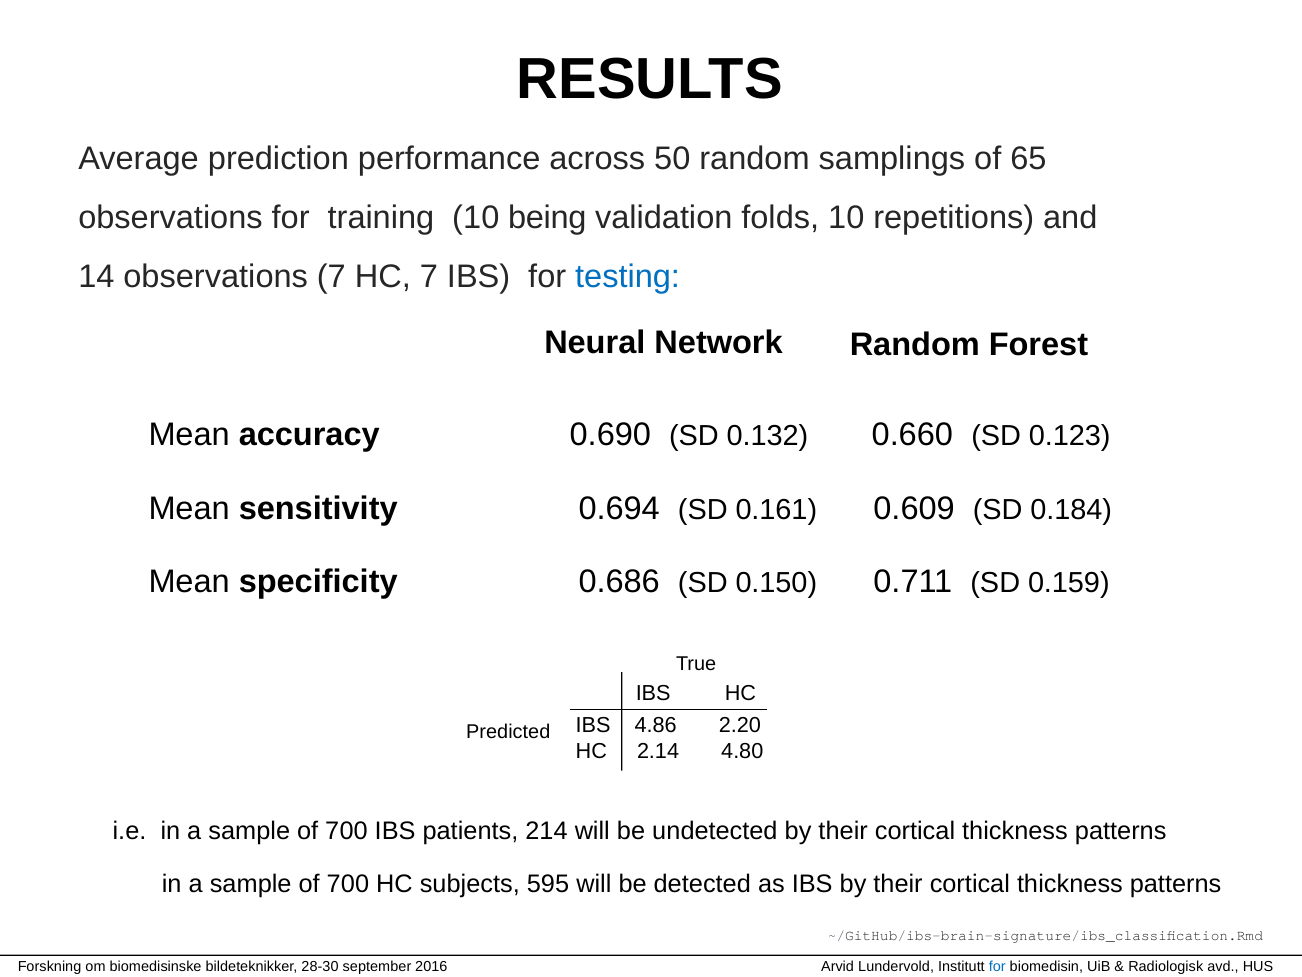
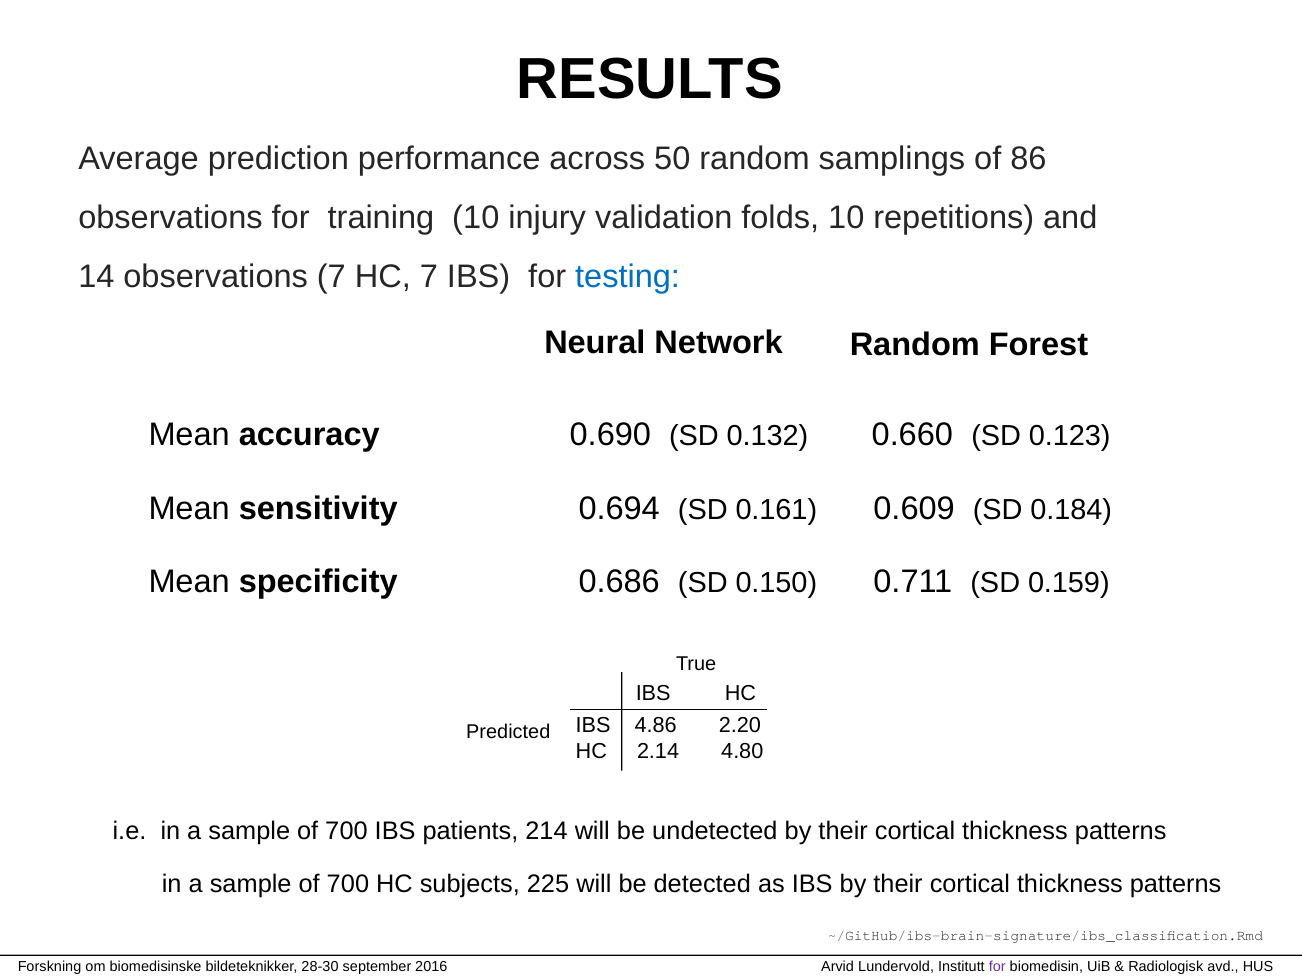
65: 65 -> 86
being: being -> injury
595: 595 -> 225
for at (997, 966) colour: blue -> purple
